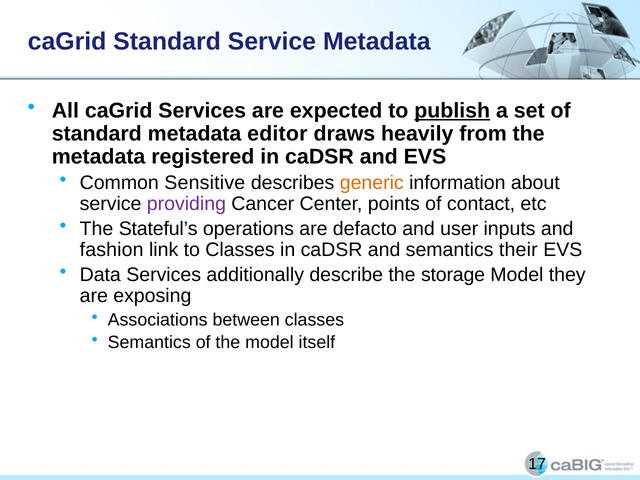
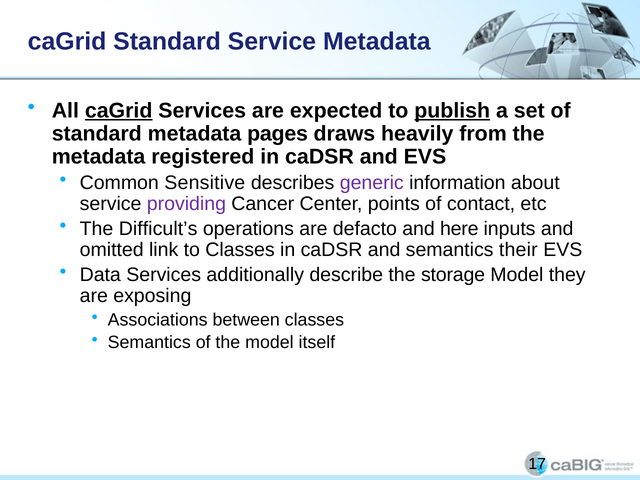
caGrid at (119, 111) underline: none -> present
editor: editor -> pages
generic colour: orange -> purple
Stateful’s: Stateful’s -> Difficult’s
user: user -> here
fashion: fashion -> omitted
